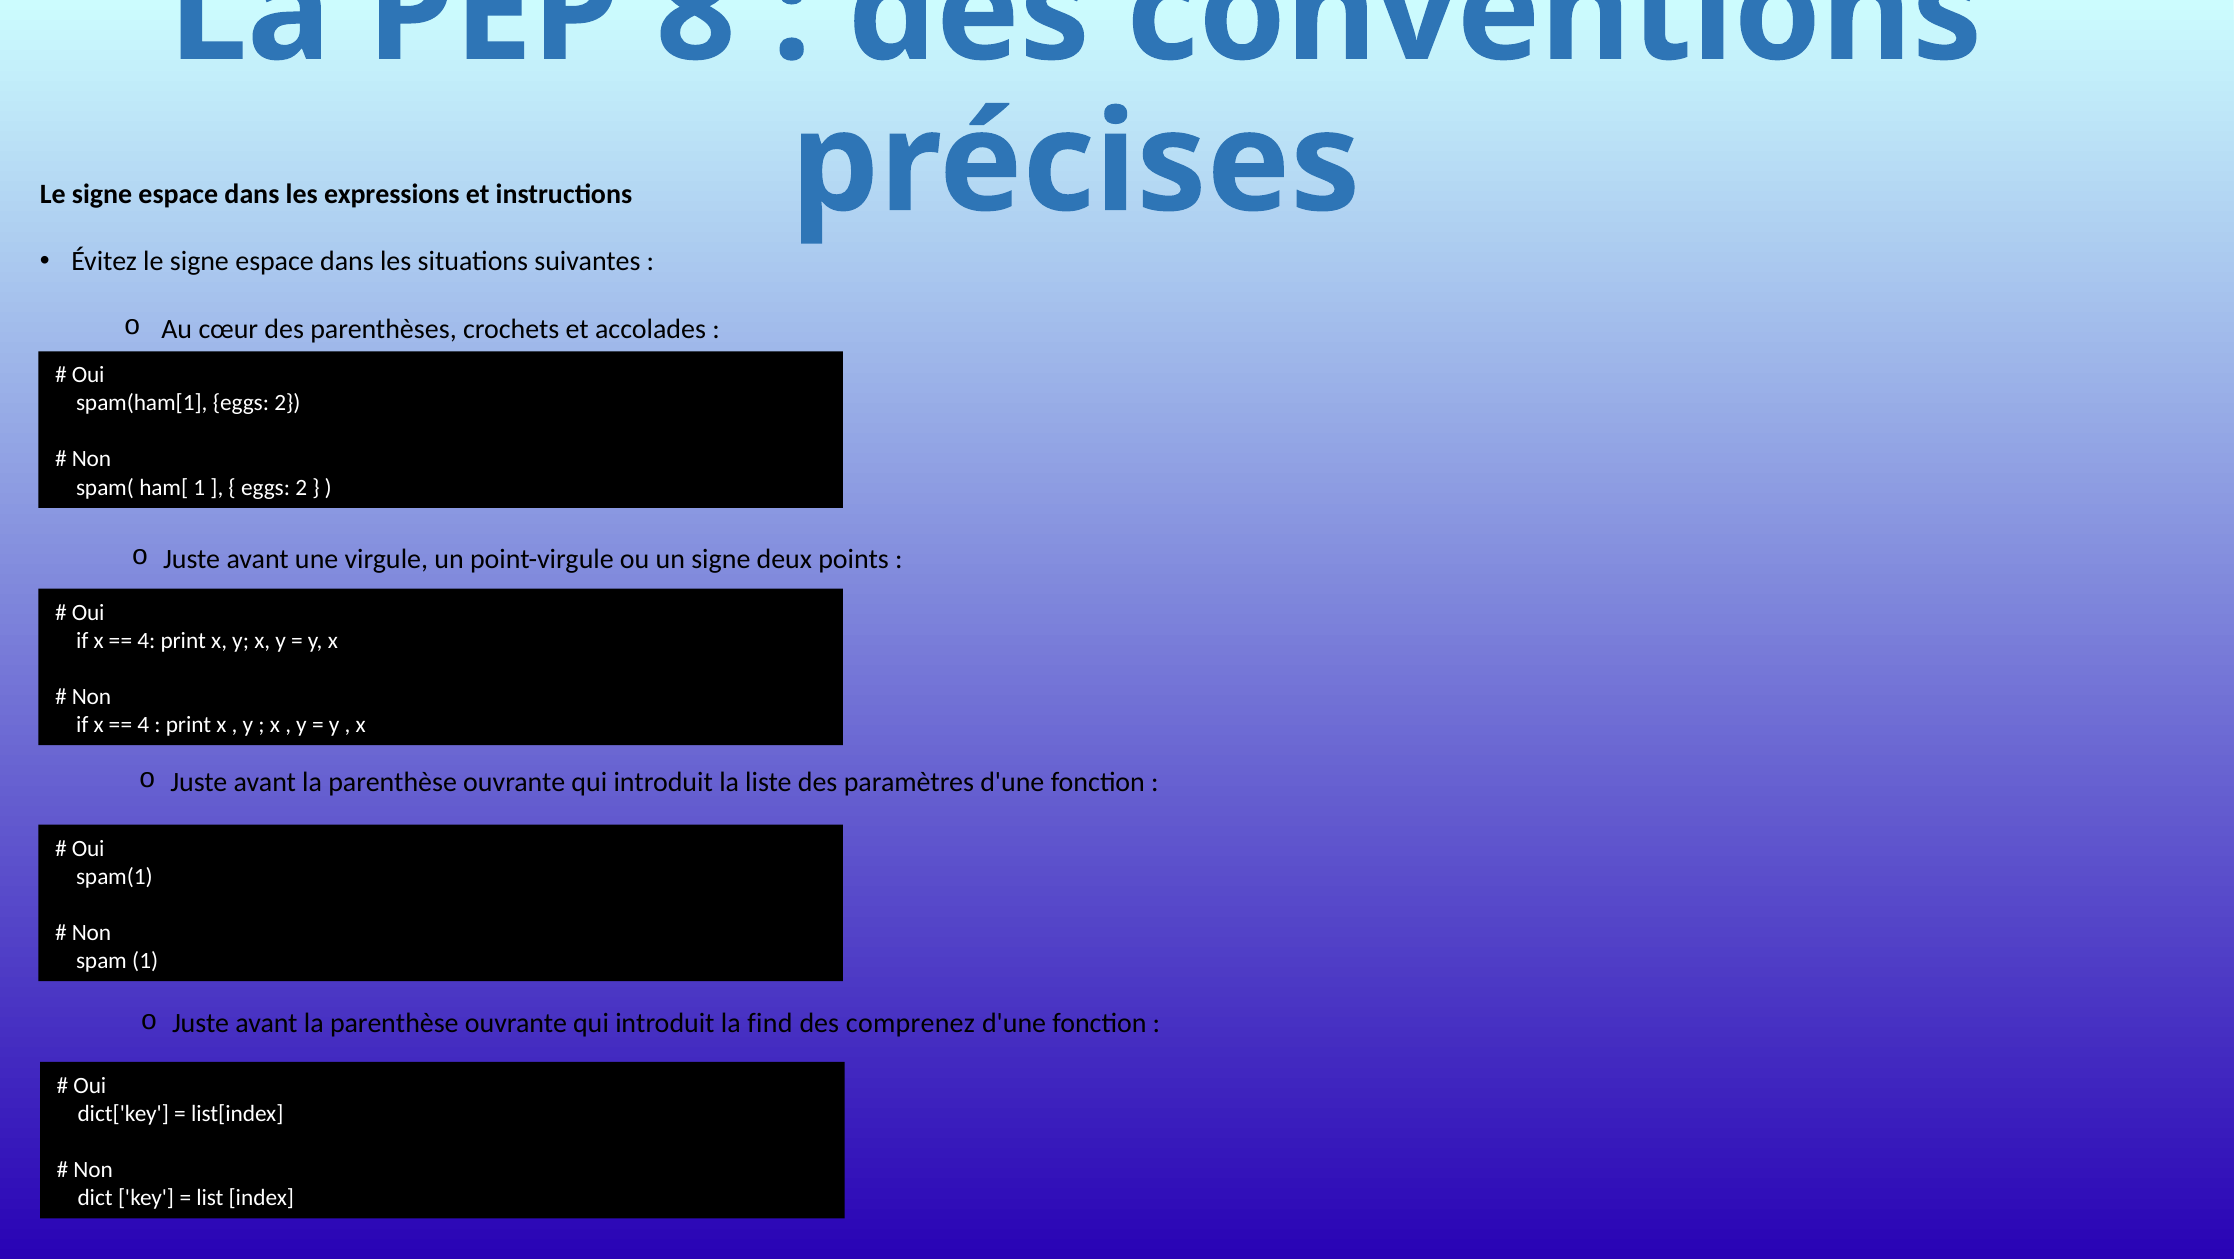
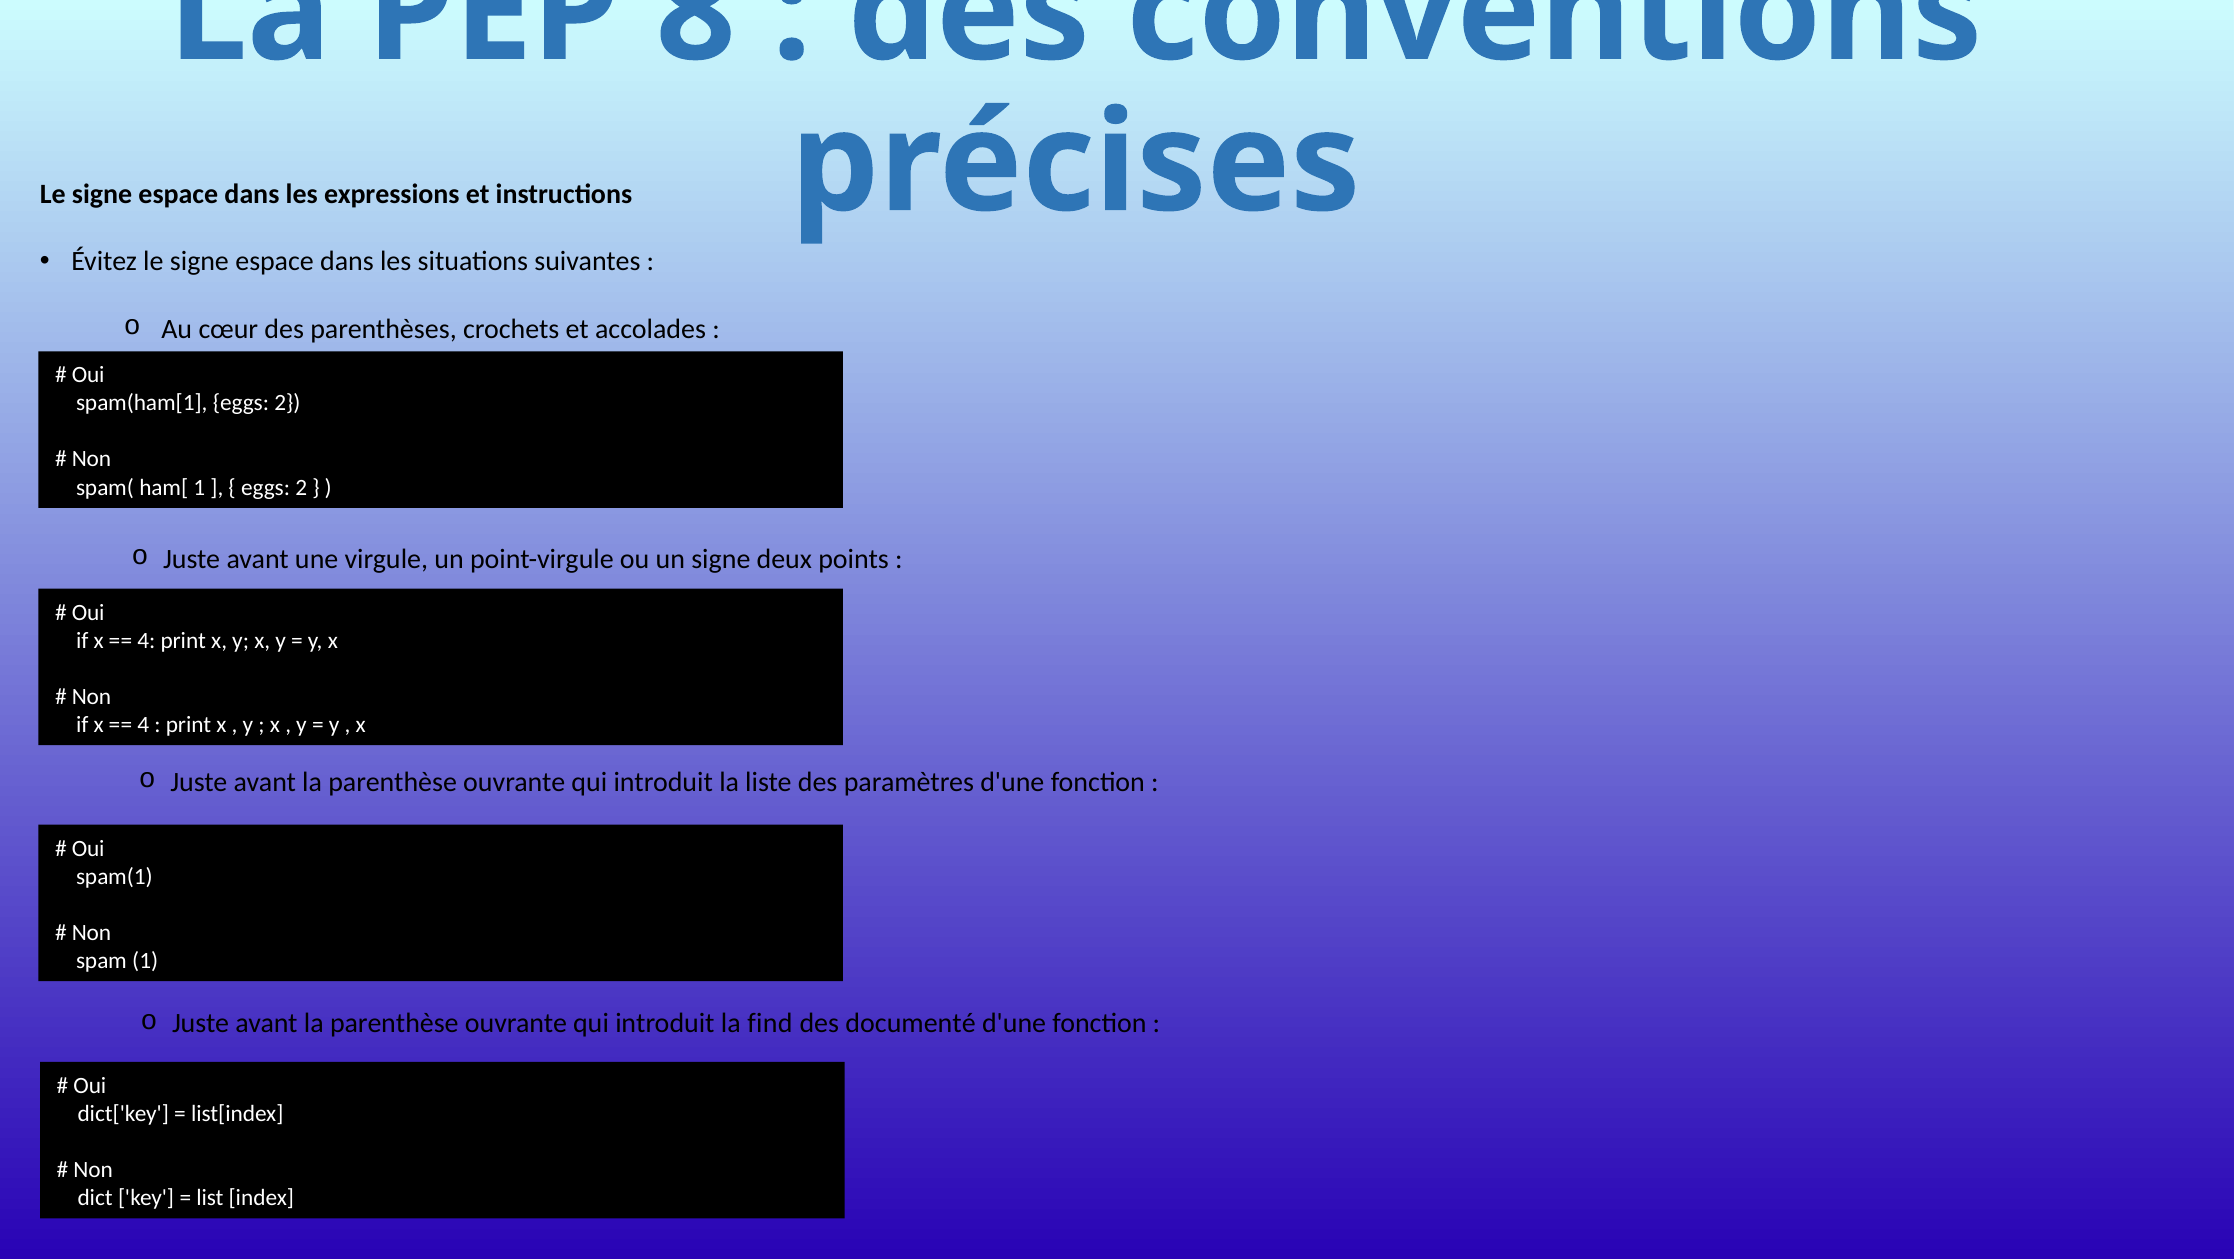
comprenez: comprenez -> documenté
